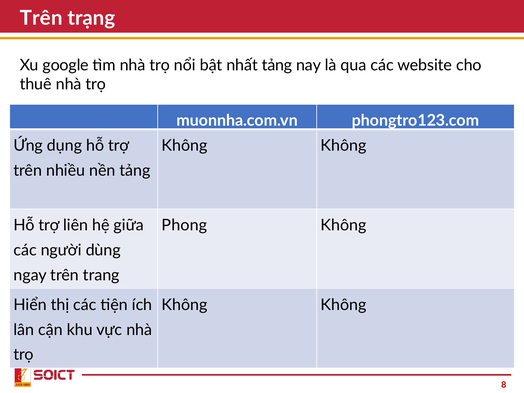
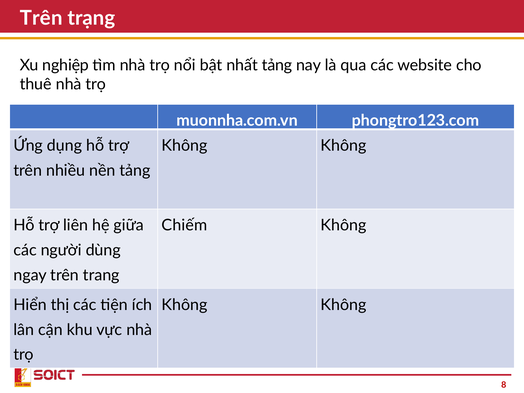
google: google -> nghiệp
Phong: Phong -> Chiếm
